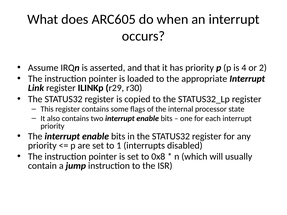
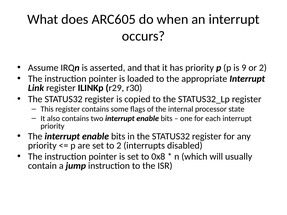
4: 4 -> 9
to 1: 1 -> 2
